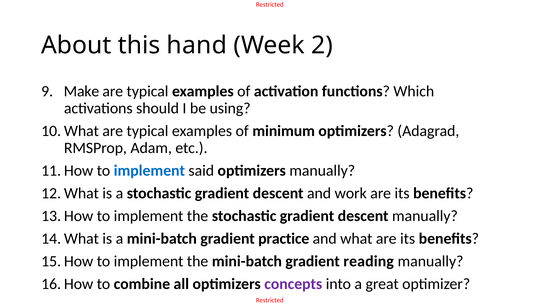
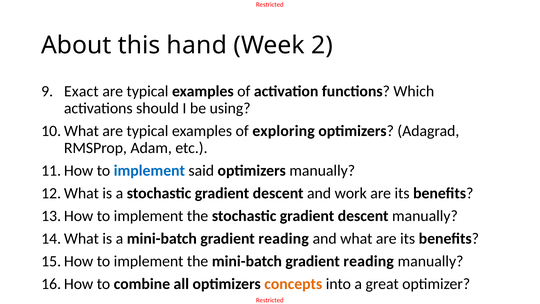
Make: Make -> Exact
minimum: minimum -> exploring
a mini-batch gradient practice: practice -> reading
concepts colour: purple -> orange
